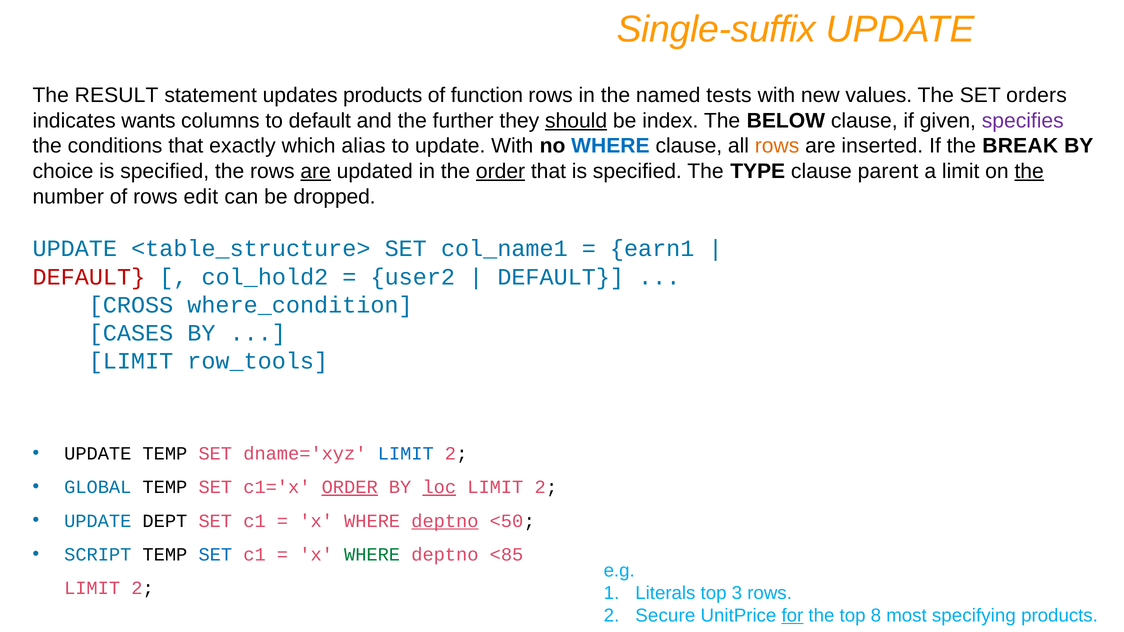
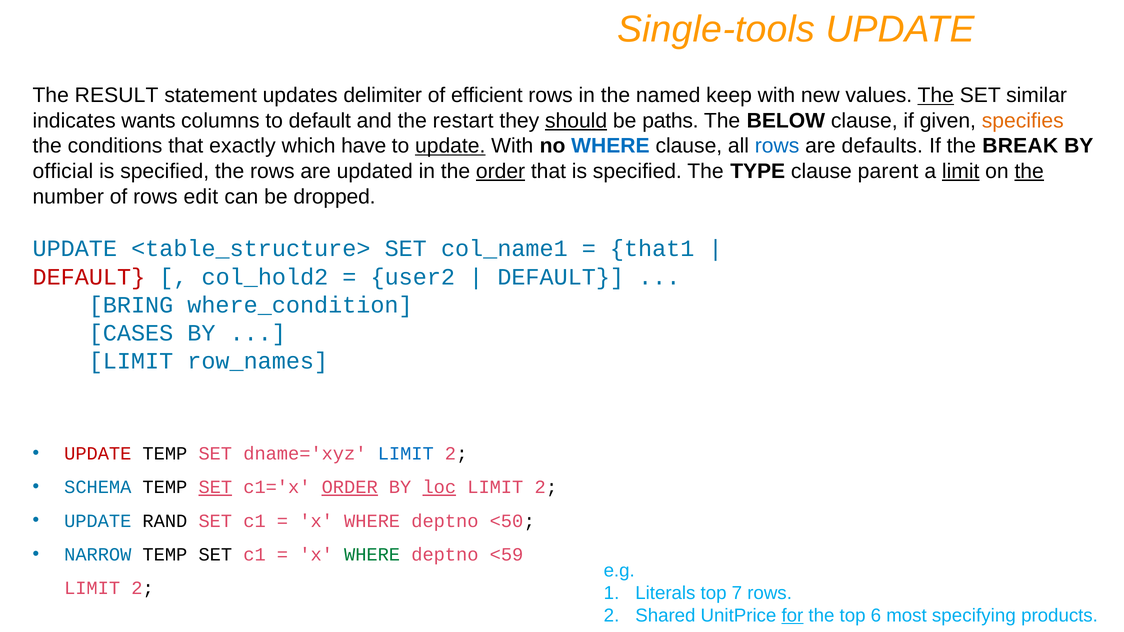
Single-suffix: Single-suffix -> Single-tools
updates products: products -> delimiter
function: function -> efficient
tests: tests -> keep
The at (936, 95) underline: none -> present
orders: orders -> similar
further: further -> restart
index: index -> paths
specifies colour: purple -> orange
alias: alias -> have
update at (450, 146) underline: none -> present
rows at (777, 146) colour: orange -> blue
inserted: inserted -> defaults
choice: choice -> official
are at (316, 171) underline: present -> none
limit at (961, 171) underline: none -> present
earn1: earn1 -> that1
CROSS: CROSS -> BRING
row_tools: row_tools -> row_names
UPDATE at (98, 454) colour: black -> red
GLOBAL: GLOBAL -> SCHEMA
SET at (215, 487) underline: none -> present
DEPT: DEPT -> RAND
deptno at (445, 521) underline: present -> none
SCRIPT: SCRIPT -> NARROW
SET at (215, 555) colour: blue -> black
<85: <85 -> <59
3: 3 -> 7
Secure: Secure -> Shared
8: 8 -> 6
